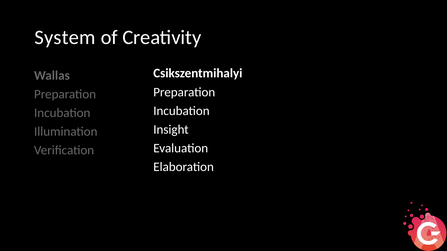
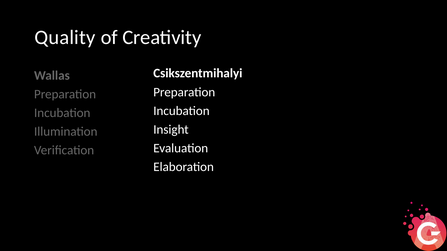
System: System -> Quality
